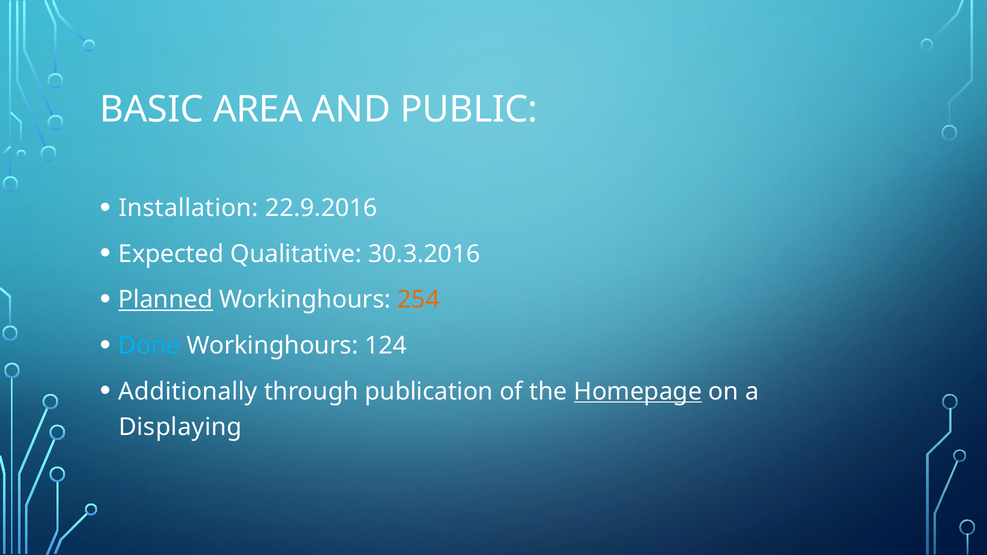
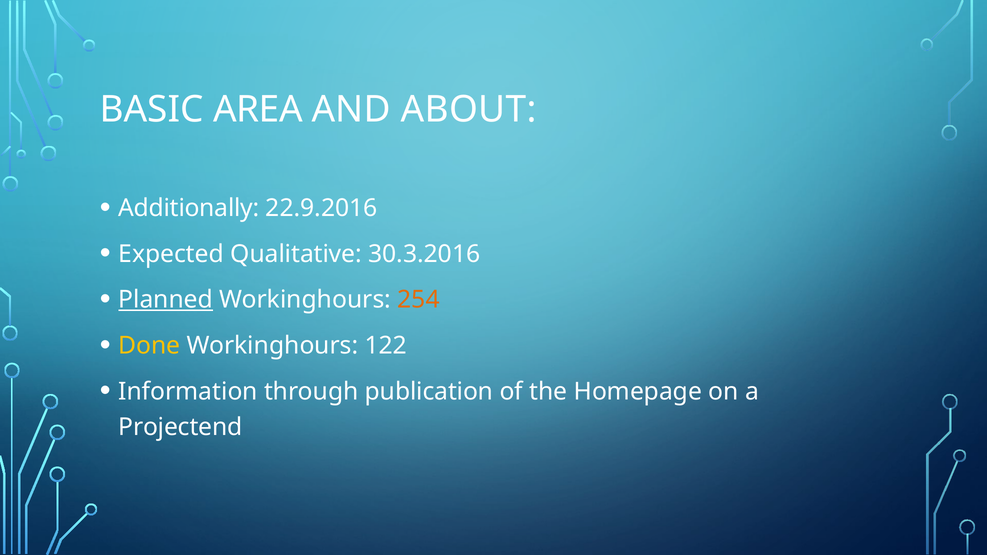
PUBLIC: PUBLIC -> ABOUT
Installation: Installation -> Additionally
Done colour: light blue -> yellow
124: 124 -> 122
Additionally: Additionally -> Information
Homepage underline: present -> none
Displaying: Displaying -> Projectend
